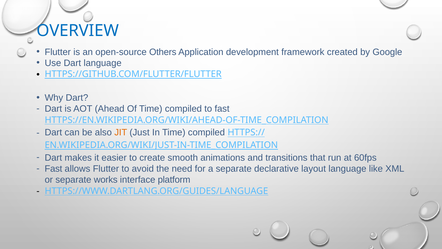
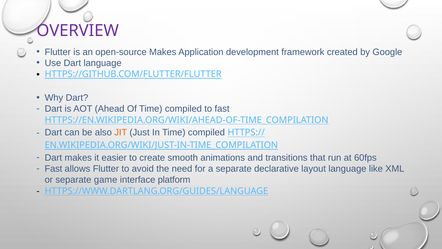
OVERVIEW colour: blue -> purple
open-source Others: Others -> Makes
works: works -> game
